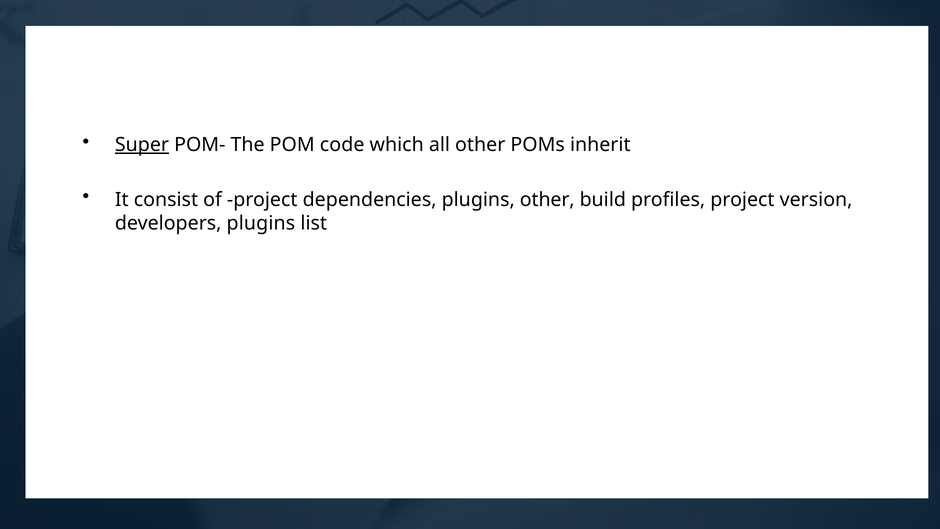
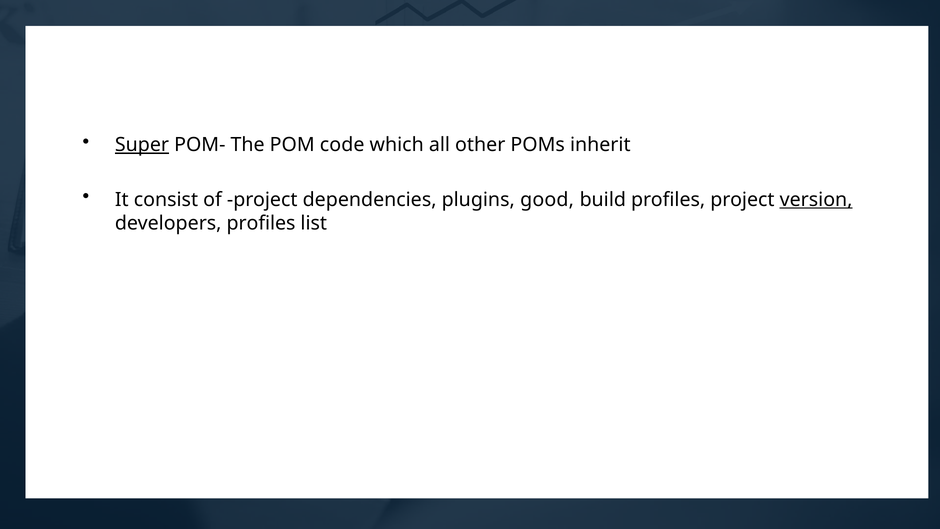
plugins other: other -> good
version underline: none -> present
developers plugins: plugins -> profiles
